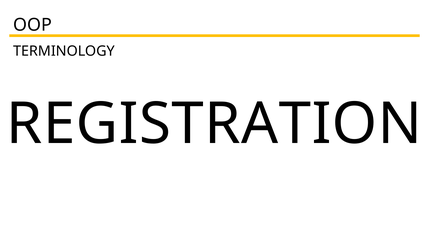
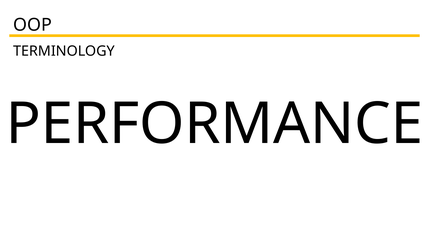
REGISTRATION: REGISTRATION -> PERFORMANCE
